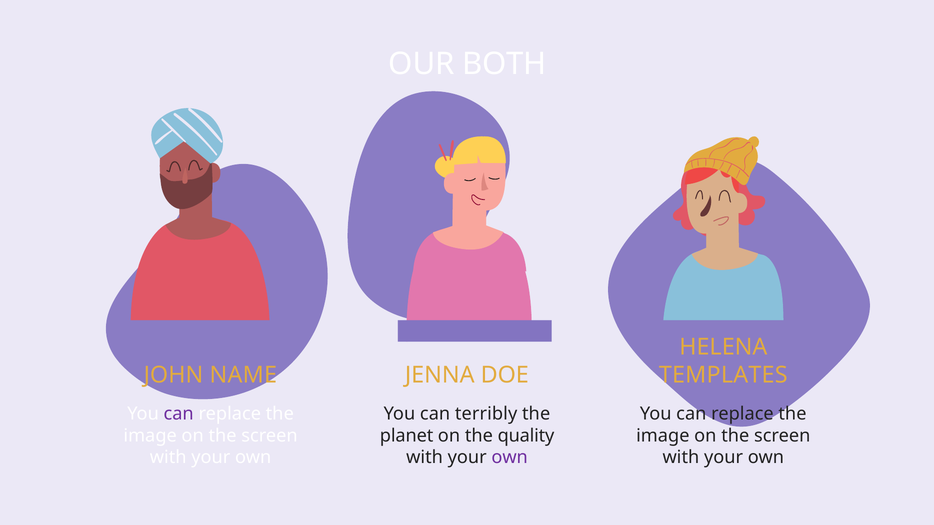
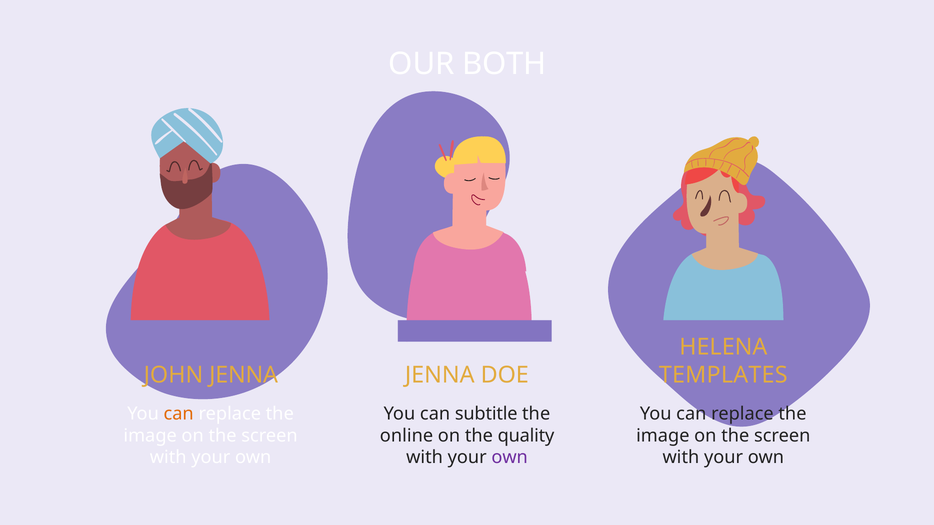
JOHN NAME: NAME -> JENNA
can at (179, 414) colour: purple -> orange
terribly: terribly -> subtitle
planet: planet -> online
